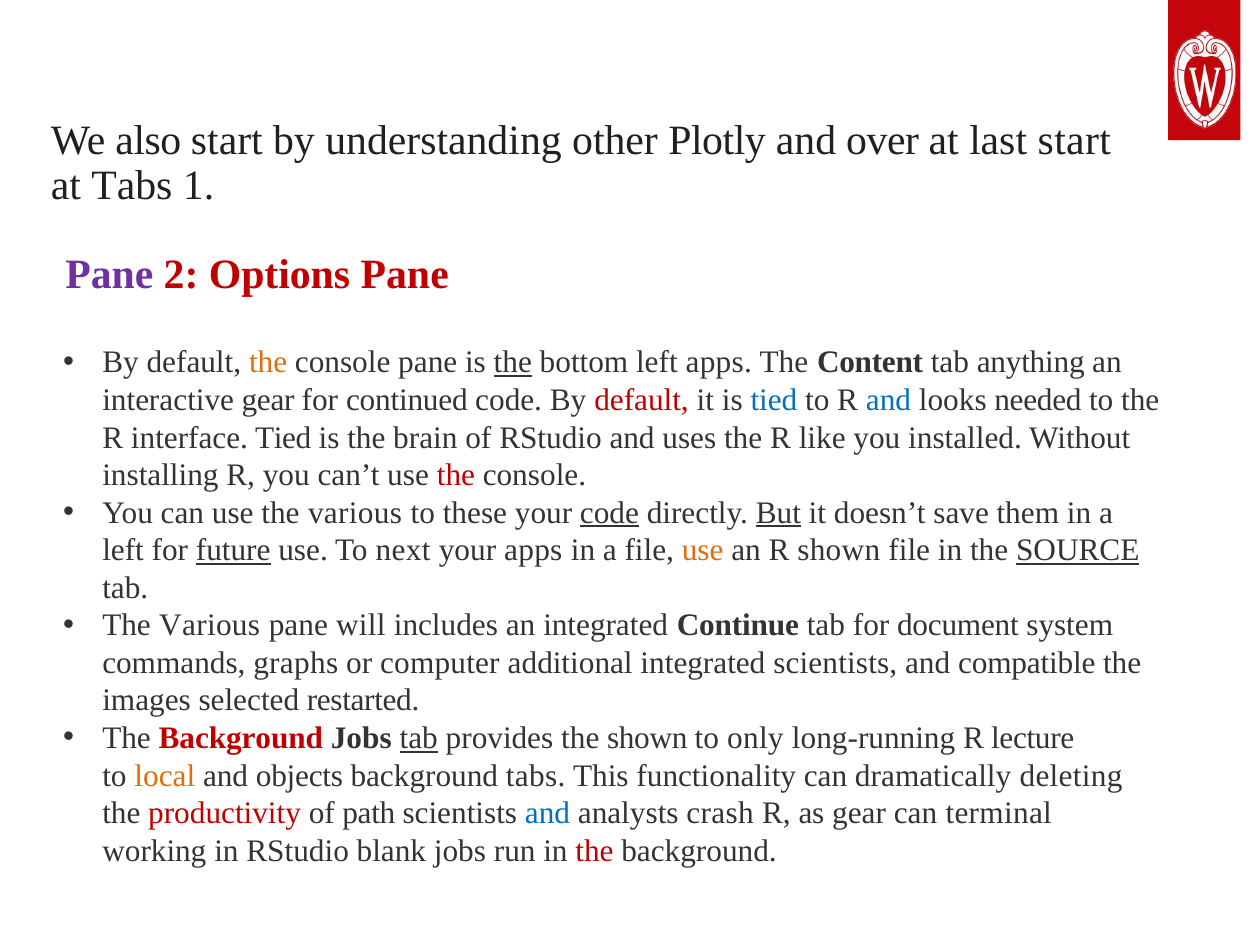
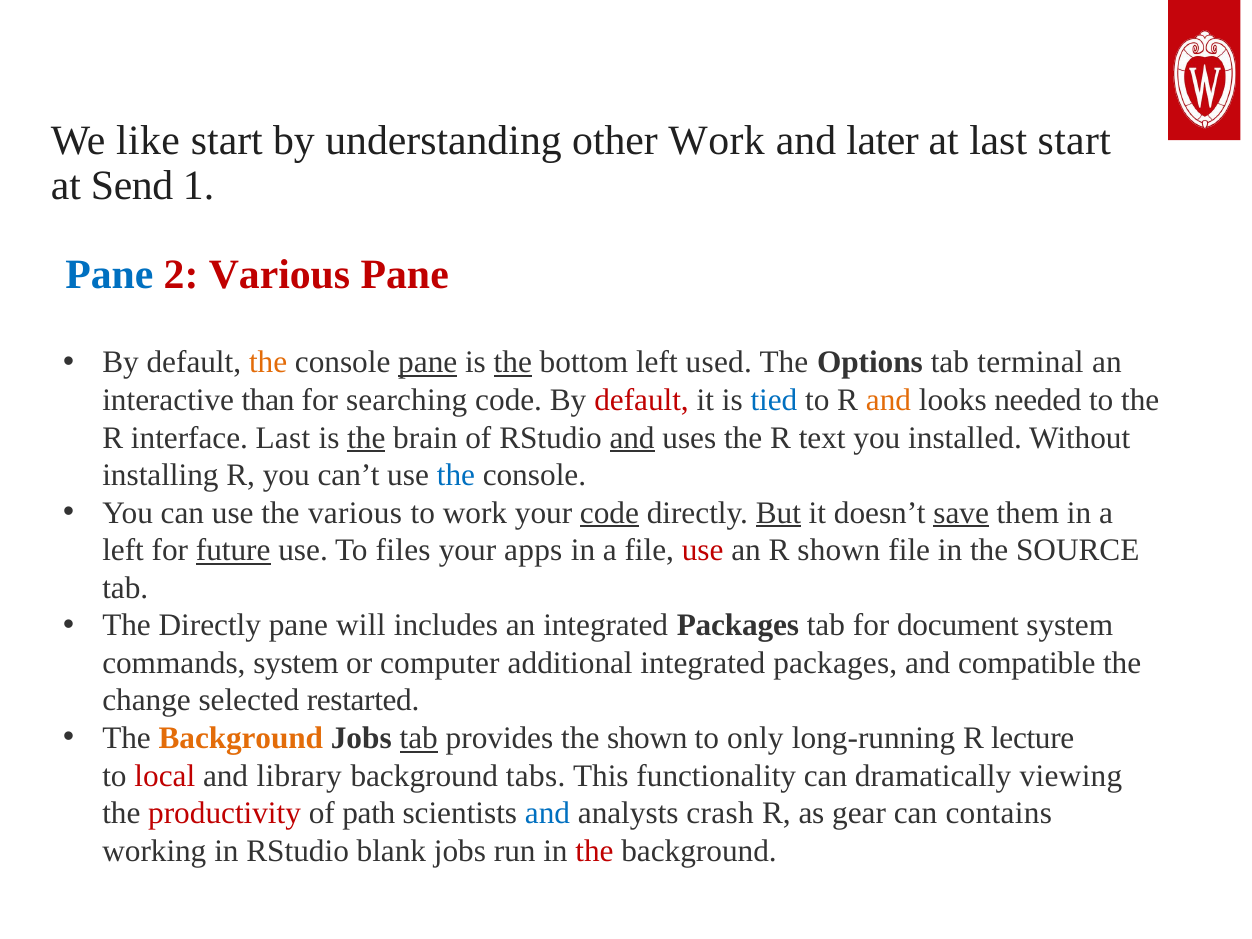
also: also -> like
other Plotly: Plotly -> Work
over: over -> later
at Tabs: Tabs -> Send
Pane at (109, 275) colour: purple -> blue
2 Options: Options -> Various
pane at (428, 363) underline: none -> present
left apps: apps -> used
Content: Content -> Options
anything: anything -> terminal
interactive gear: gear -> than
continued: continued -> searching
and at (888, 400) colour: blue -> orange
interface Tied: Tied -> Last
the at (366, 438) underline: none -> present
and at (632, 438) underline: none -> present
like: like -> text
the at (456, 475) colour: red -> blue
to these: these -> work
save underline: none -> present
next: next -> files
use at (703, 550) colour: orange -> red
SOURCE underline: present -> none
Various at (210, 625): Various -> Directly
an integrated Continue: Continue -> Packages
commands graphs: graphs -> system
additional integrated scientists: scientists -> packages
images: images -> change
Background at (241, 738) colour: red -> orange
local colour: orange -> red
objects: objects -> library
deleting: deleting -> viewing
terminal: terminal -> contains
